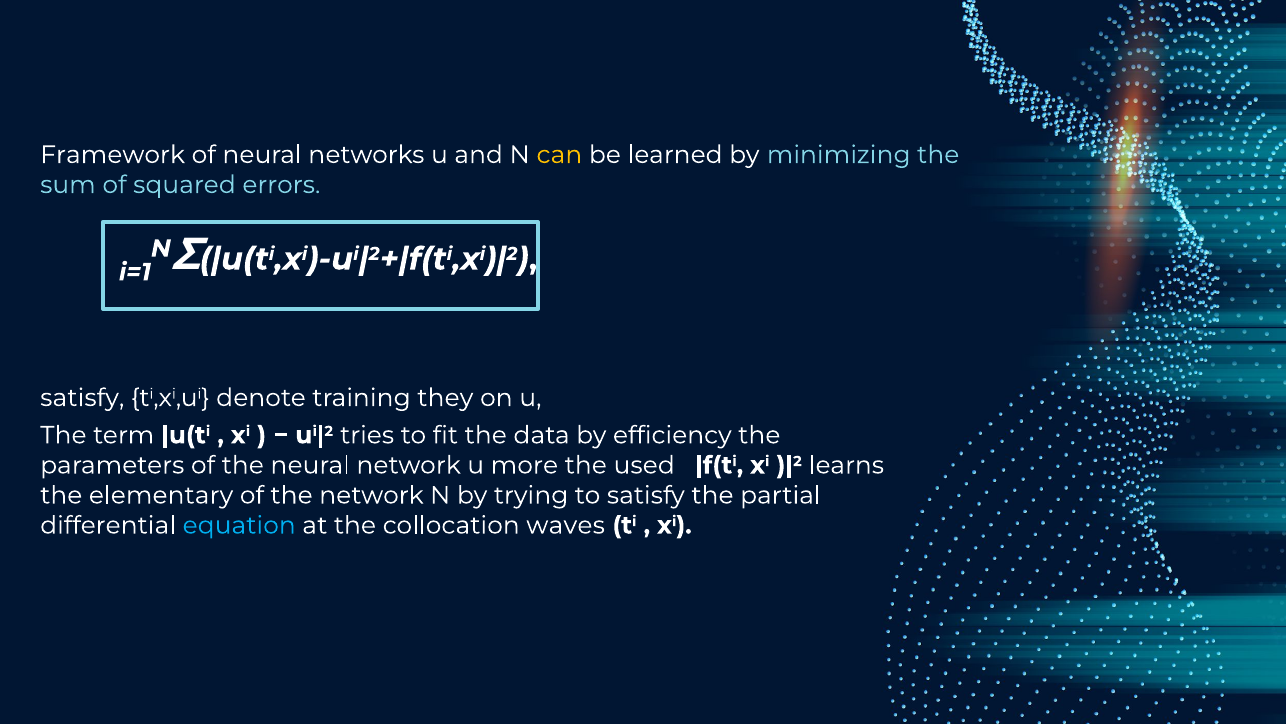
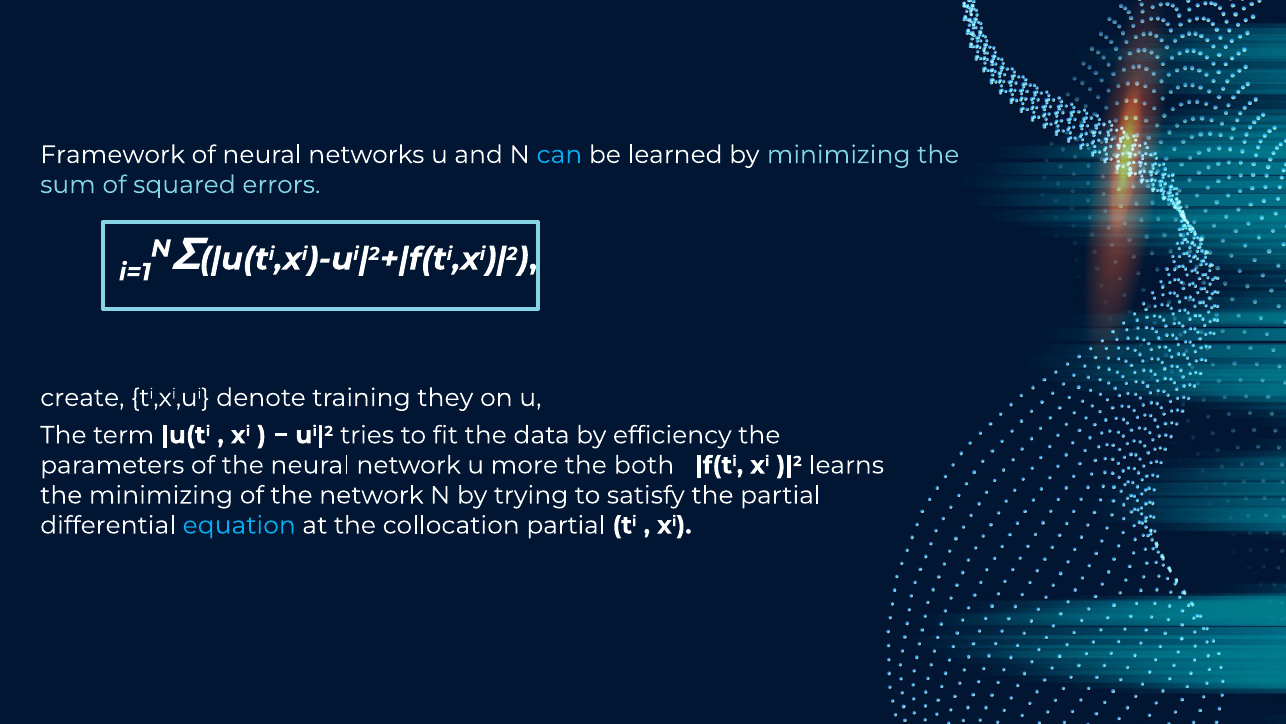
can colour: yellow -> light blue
satisfy at (82, 397): satisfy -> create
used: used -> both
the elementary: elementary -> minimizing
collocation waves: waves -> partial
